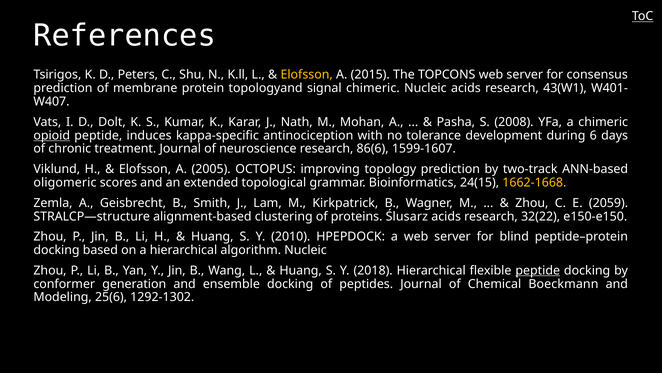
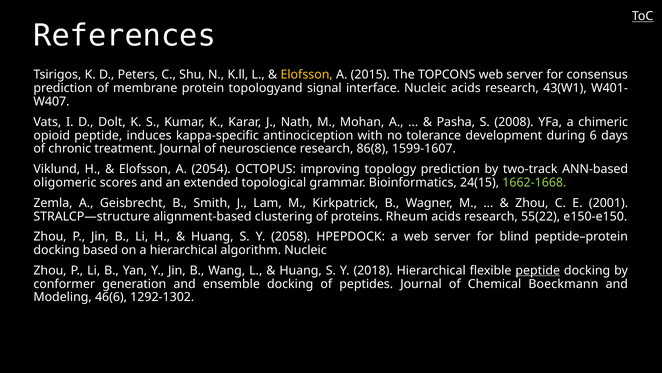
signal chimeric: chimeric -> interface
opioid underline: present -> none
86(6: 86(6 -> 86(8
2005: 2005 -> 2054
1662-1668 colour: yellow -> light green
2059: 2059 -> 2001
Ślusarz: Ślusarz -> Rheum
32(22: 32(22 -> 55(22
2010: 2010 -> 2058
25(6: 25(6 -> 46(6
